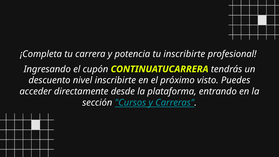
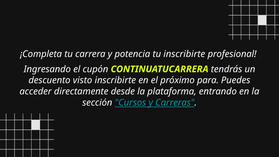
nivel: nivel -> visto
visto: visto -> para
